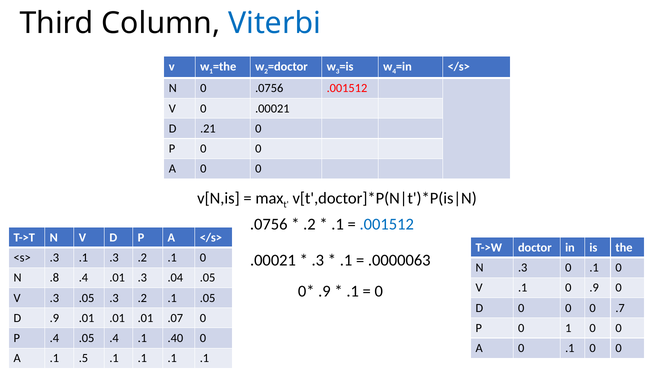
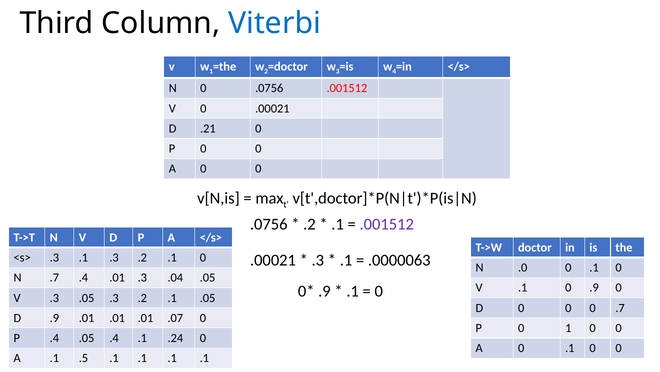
.001512 at (387, 224) colour: blue -> purple
N .3: .3 -> .0
N .8: .8 -> .7
.40: .40 -> .24
